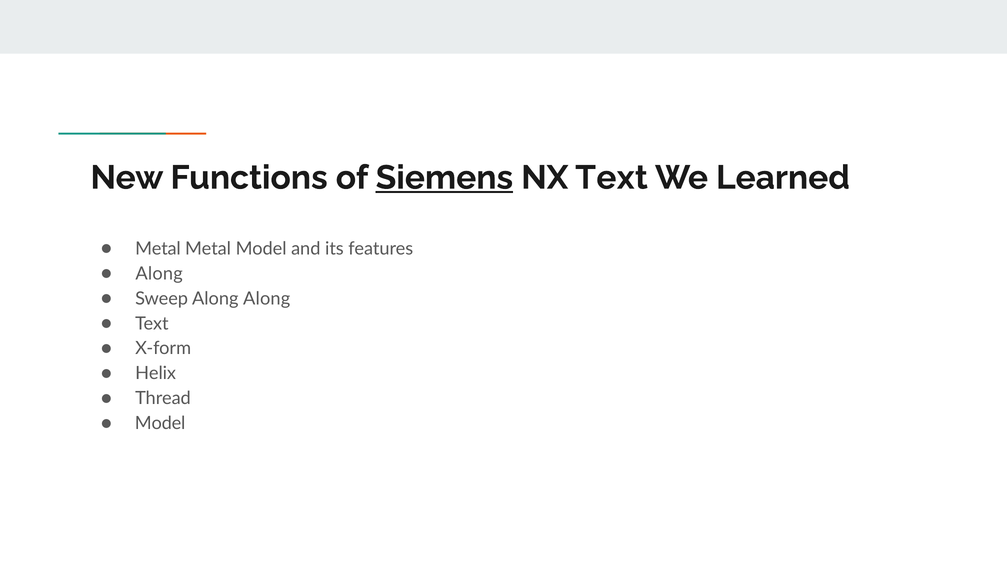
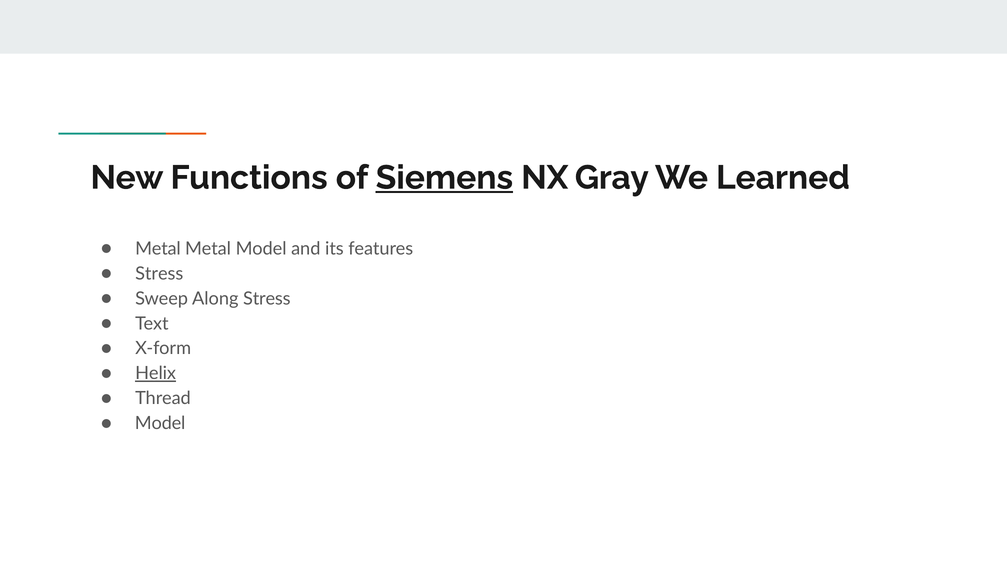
NX Text: Text -> Gray
Along at (159, 274): Along -> Stress
Along Along: Along -> Stress
Helix underline: none -> present
